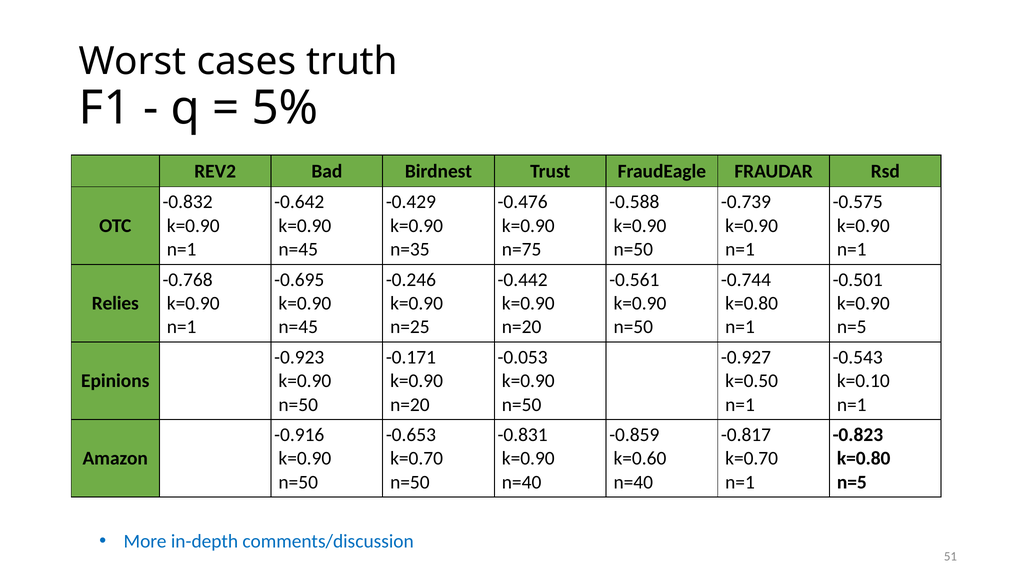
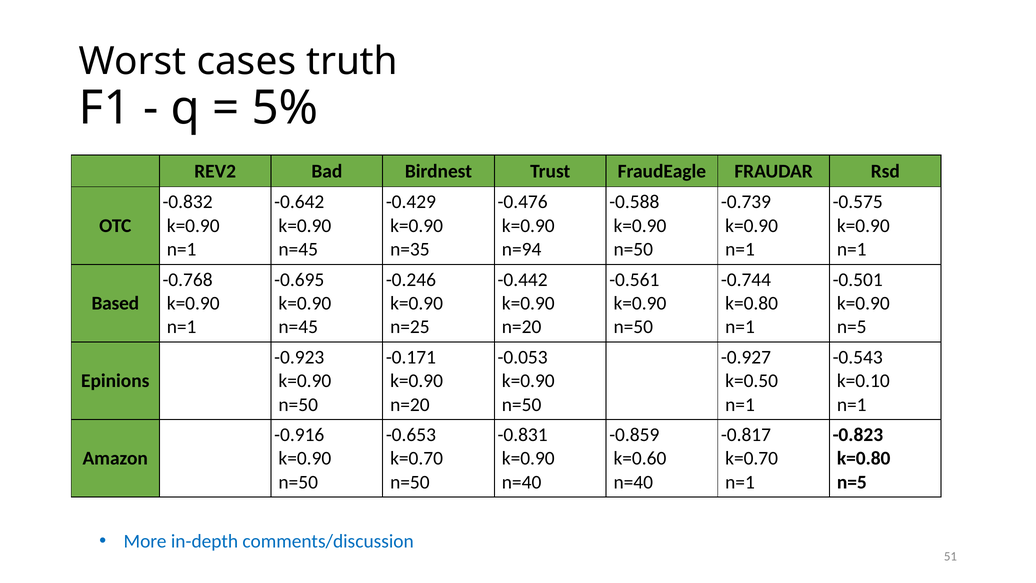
n=75: n=75 -> n=94
Relies: Relies -> Based
